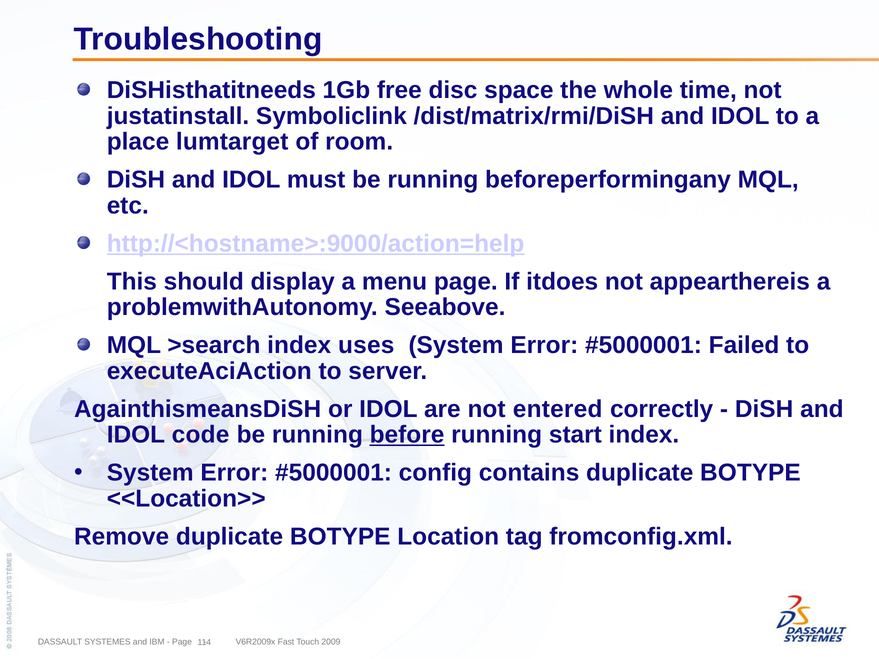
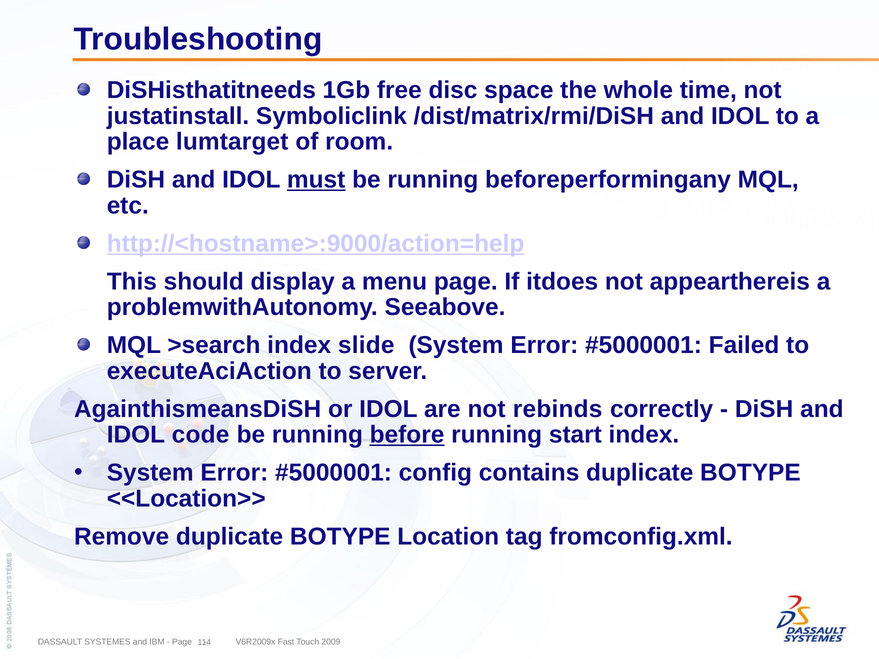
must underline: none -> present
uses: uses -> slide
entered: entered -> rebinds
